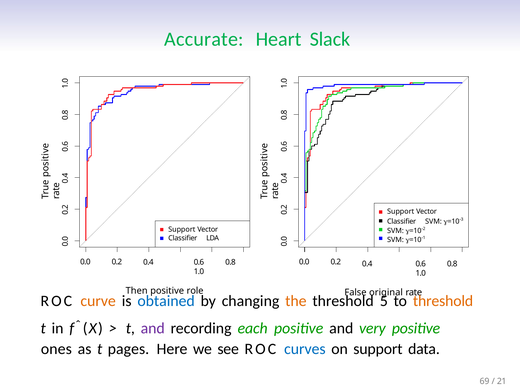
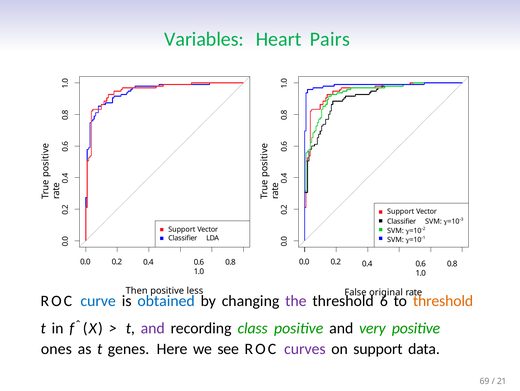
Accurate: Accurate -> Variables
Slack: Slack -> Pairs
role: role -> less
curve colour: orange -> blue
the colour: orange -> purple
5 at (384, 300): 5 -> 6
each: each -> class
pages: pages -> genes
curves colour: blue -> purple
